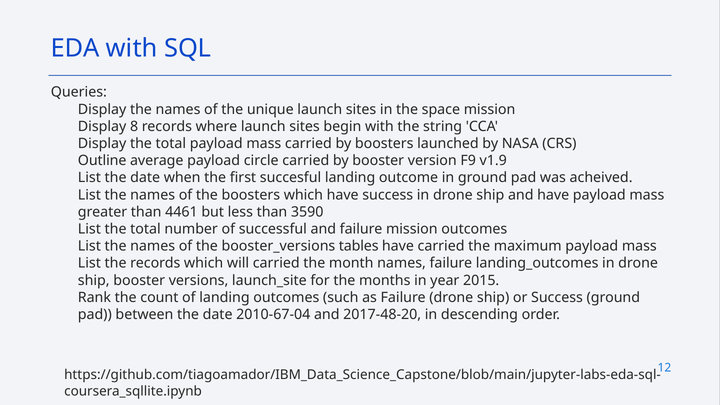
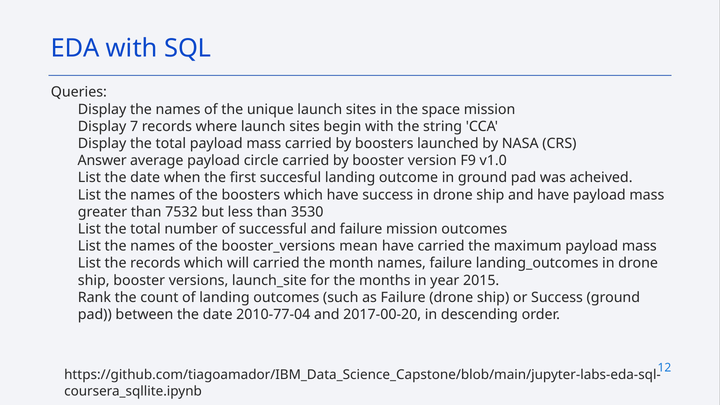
8: 8 -> 7
Outline: Outline -> Answer
v1.9: v1.9 -> v1.0
4461: 4461 -> 7532
3590: 3590 -> 3530
tables: tables -> mean
2010-67-04: 2010-67-04 -> 2010-77-04
2017-48-20: 2017-48-20 -> 2017-00-20
